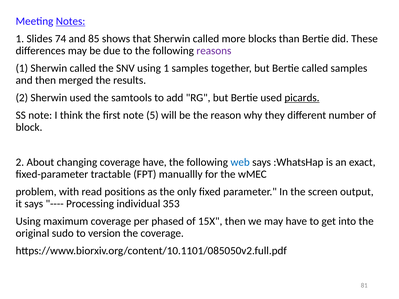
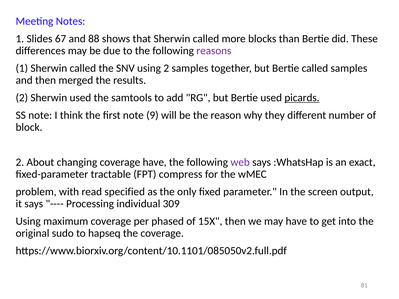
Notes underline: present -> none
74: 74 -> 67
85: 85 -> 88
using 1: 1 -> 2
5: 5 -> 9
web colour: blue -> purple
manuallly: manuallly -> compress
positions: positions -> specified
353: 353 -> 309
version: version -> hapseq
